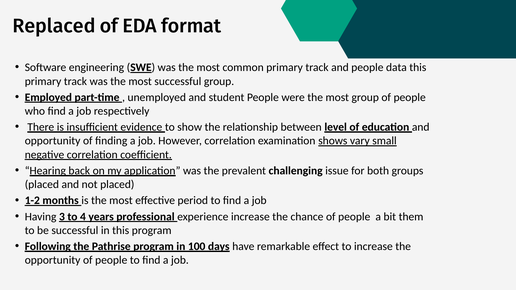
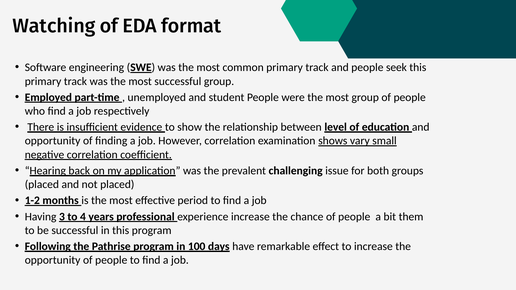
Replaced: Replaced -> Watching
data: data -> seek
